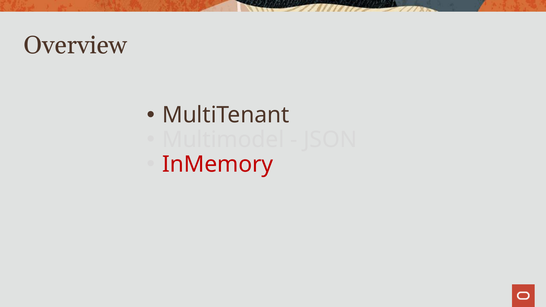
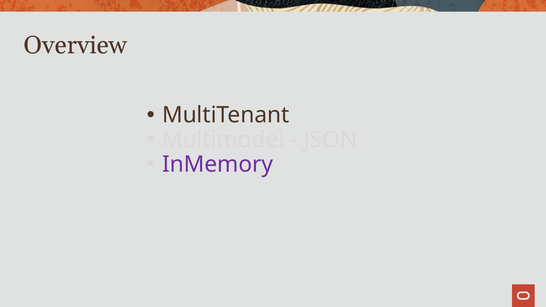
InMemory colour: red -> purple
